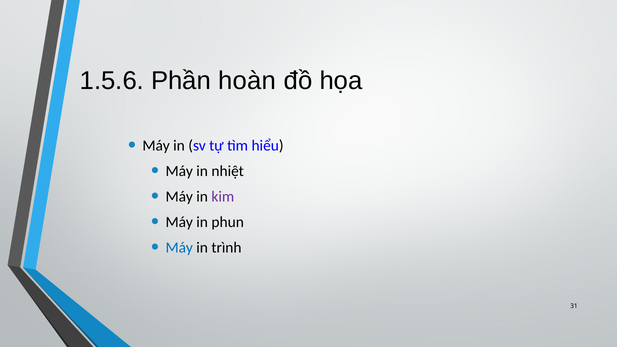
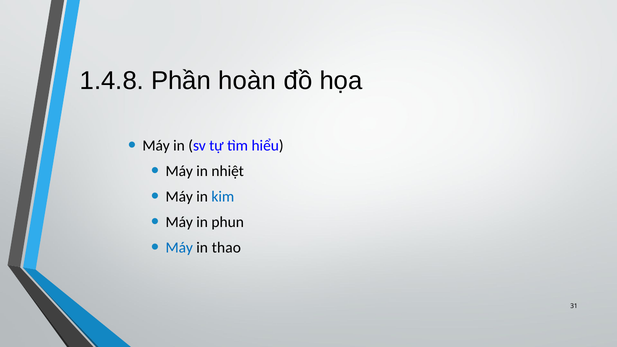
1.5.6: 1.5.6 -> 1.4.8
kim colour: purple -> blue
trình: trình -> thao
